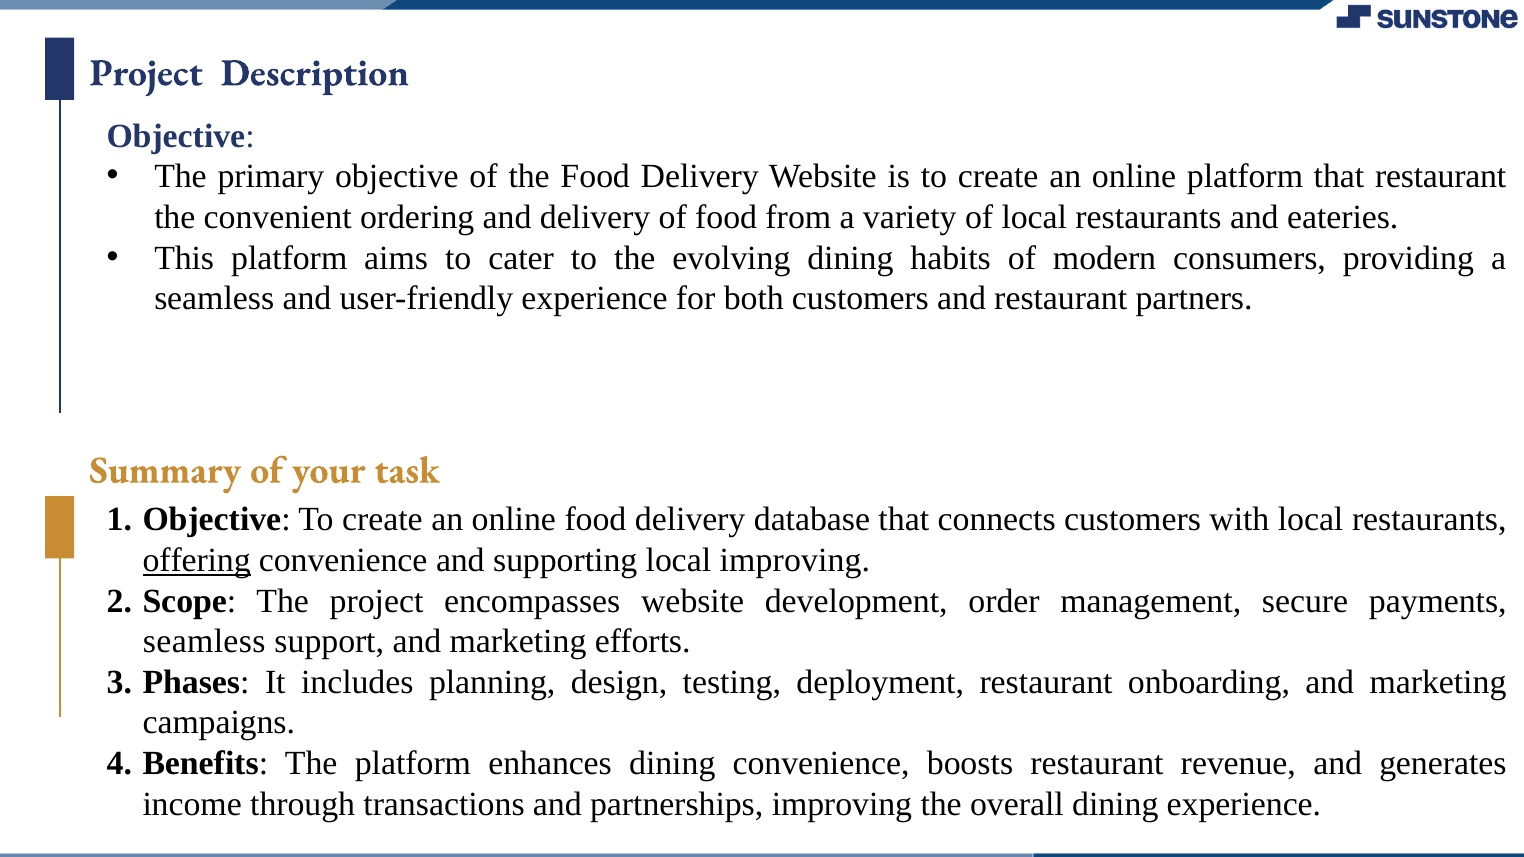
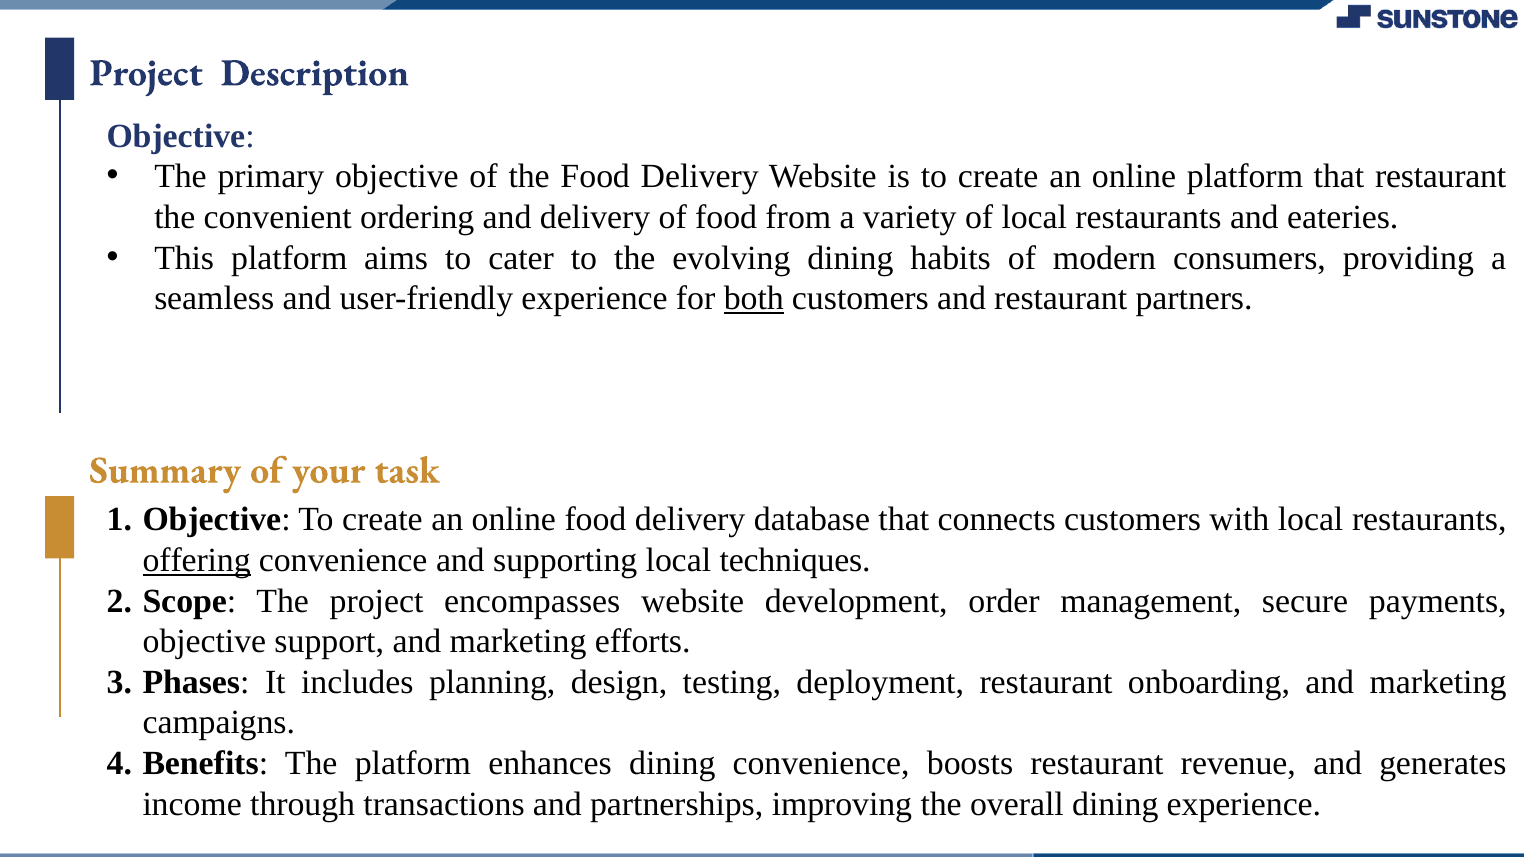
both underline: none -> present
local improving: improving -> techniques
seamless at (204, 642): seamless -> objective
